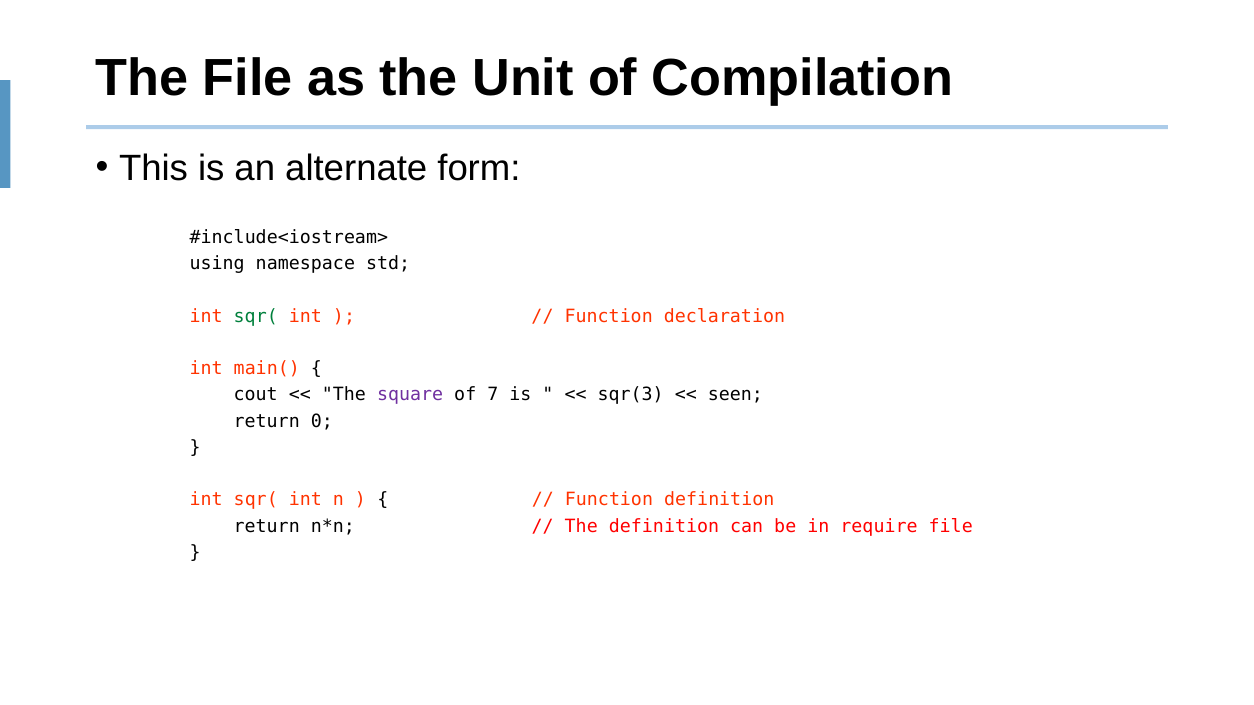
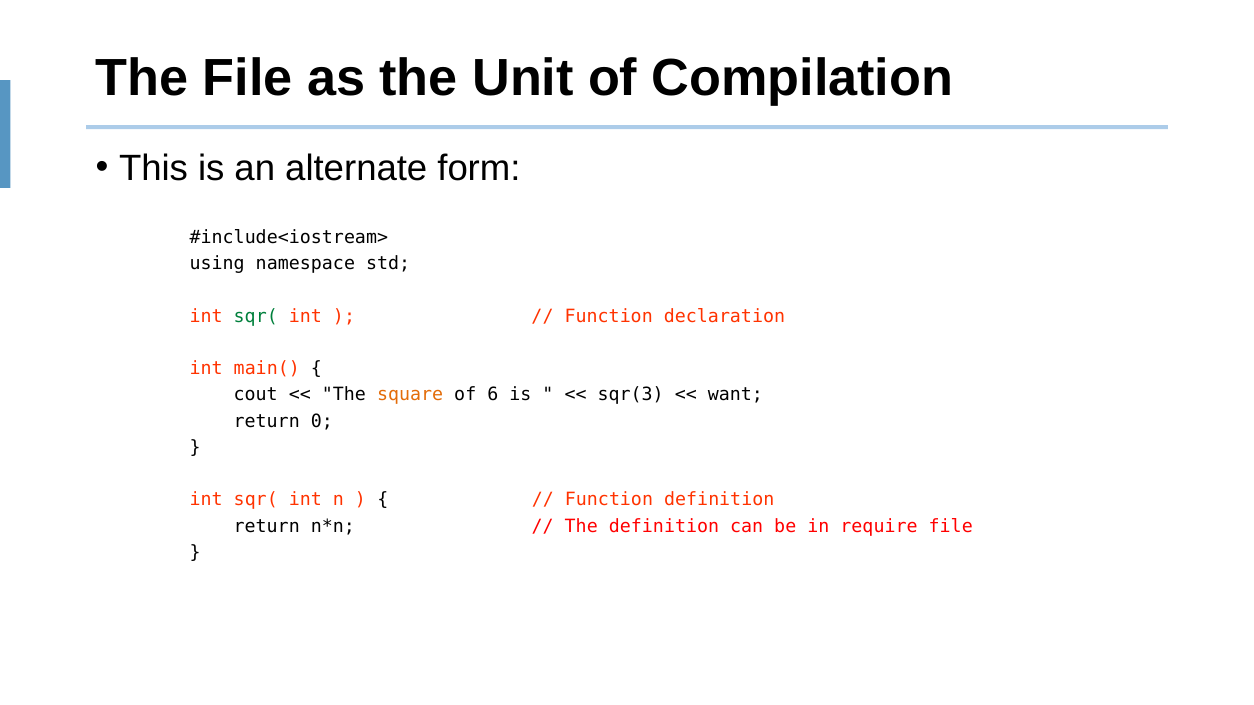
square colour: purple -> orange
7: 7 -> 6
seen: seen -> want
